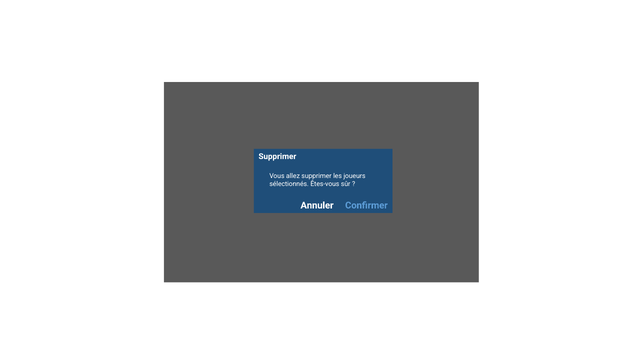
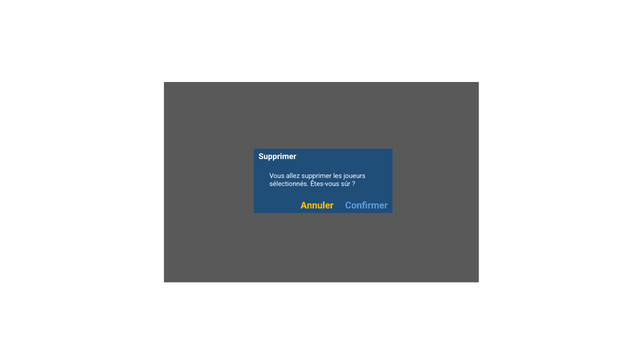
Annuler colour: white -> yellow
